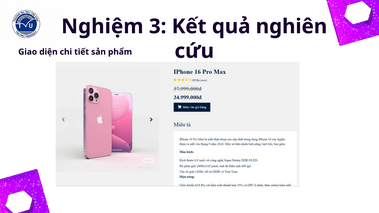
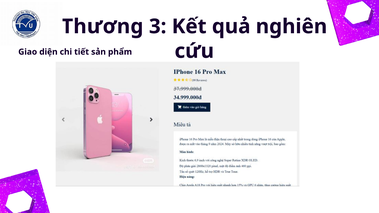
Nghiệm: Nghiệm -> Thương
